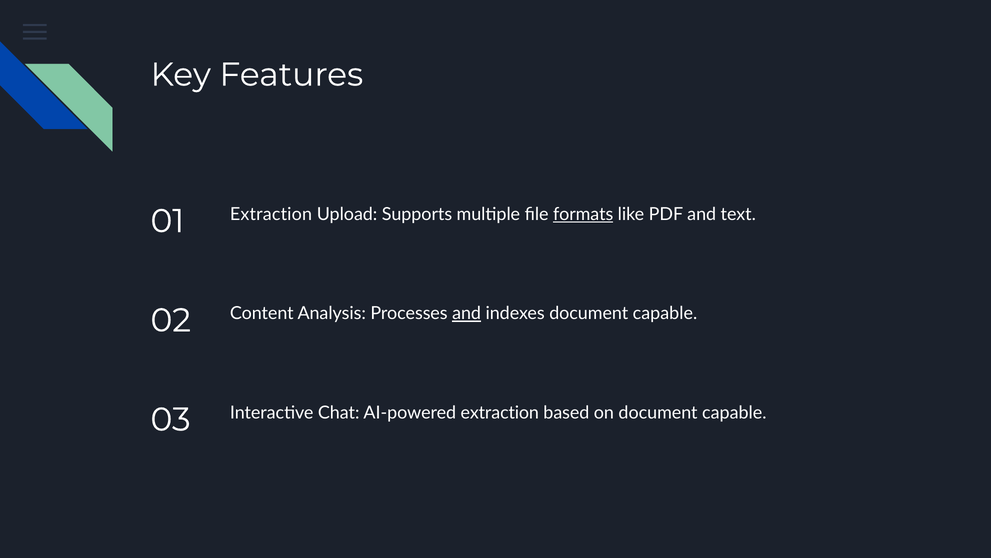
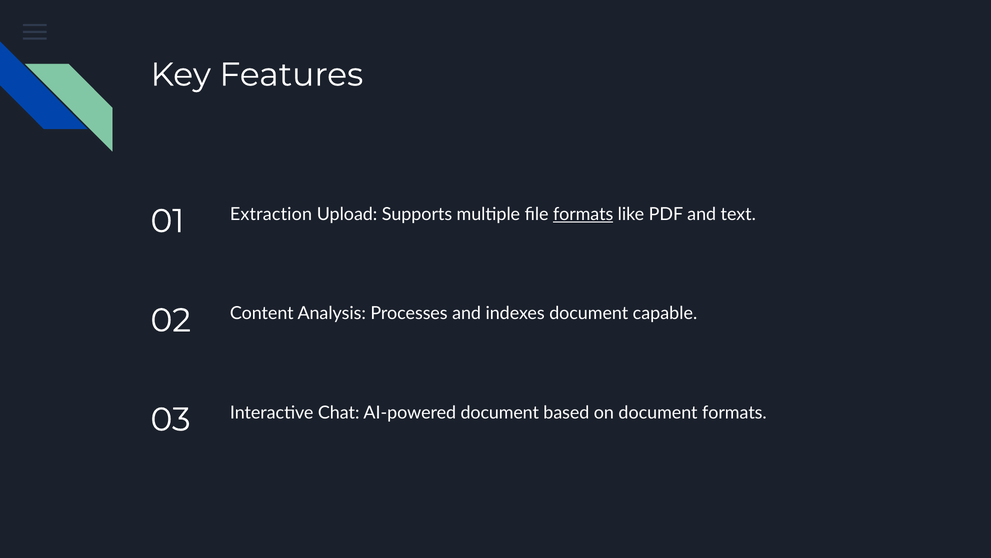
and at (467, 313) underline: present -> none
AI-powered extraction: extraction -> document
on document capable: capable -> formats
